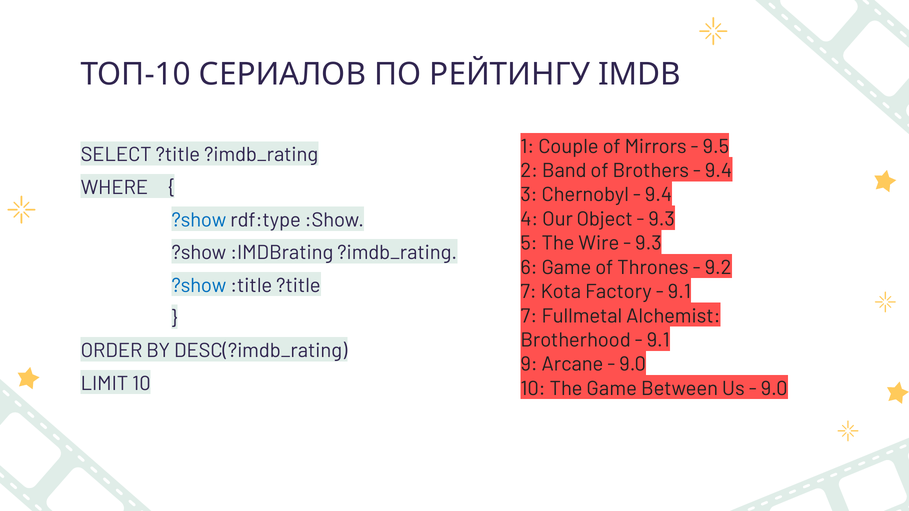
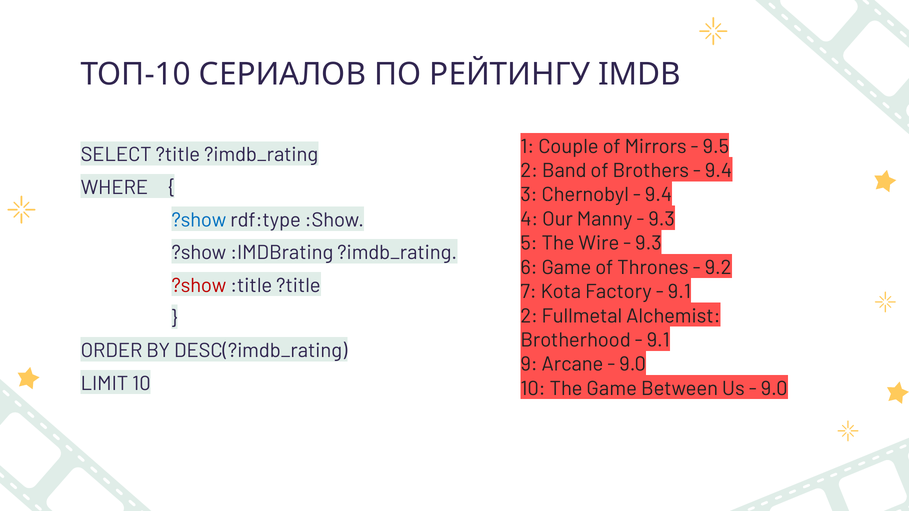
Object: Object -> Manny
?show at (199, 286) colour: blue -> red
7 at (529, 316): 7 -> 2
